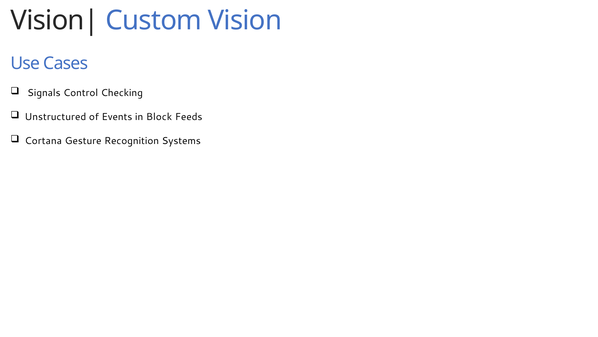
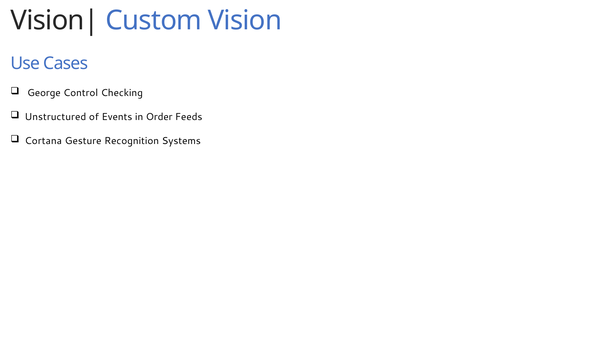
Signals: Signals -> George
Block: Block -> Order
